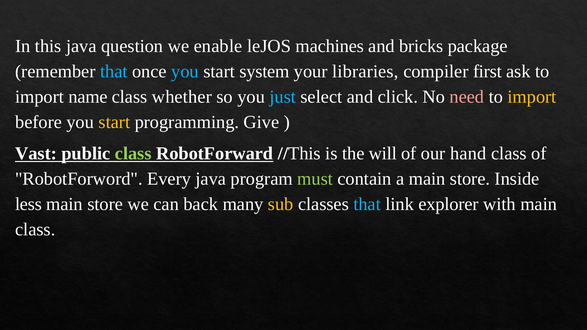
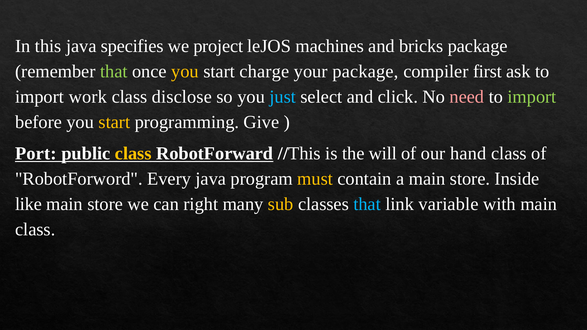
question: question -> specifies
enable: enable -> project
that at (114, 71) colour: light blue -> light green
you at (185, 71) colour: light blue -> yellow
system: system -> charge
your libraries: libraries -> package
name: name -> work
whether: whether -> disclose
import at (532, 97) colour: yellow -> light green
Vast: Vast -> Port
class at (133, 154) colour: light green -> yellow
must colour: light green -> yellow
less: less -> like
back: back -> right
explorer: explorer -> variable
